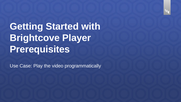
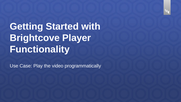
Prerequisites: Prerequisites -> Functionality
